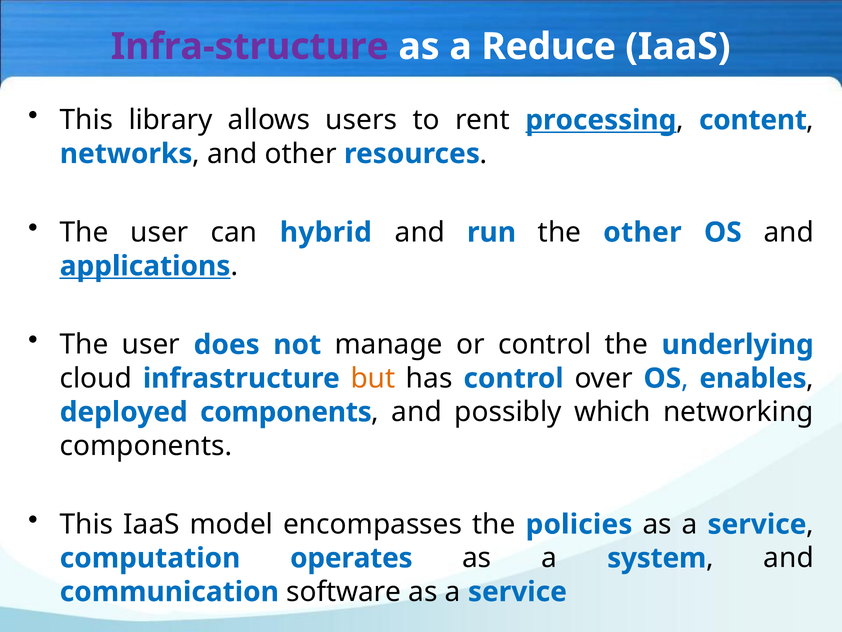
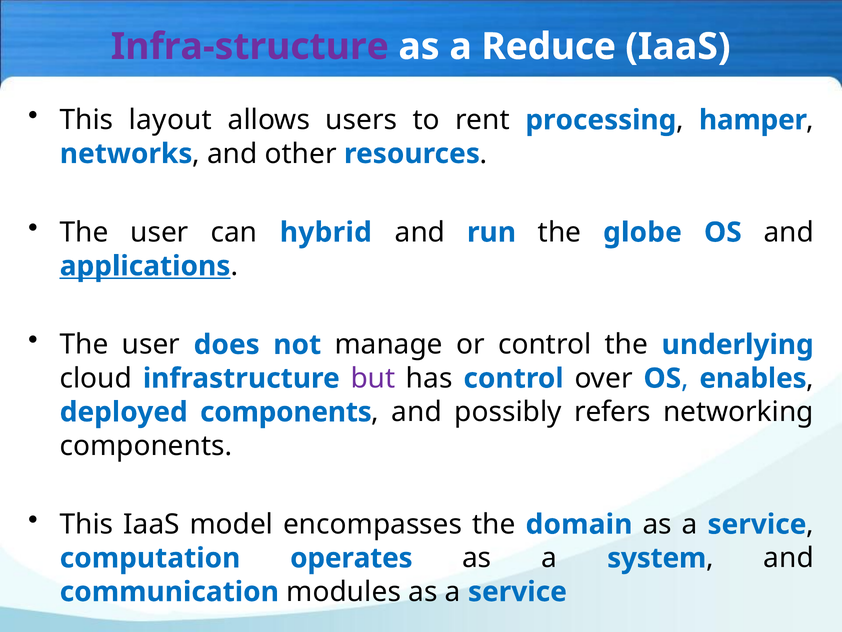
library: library -> layout
processing underline: present -> none
content: content -> hamper
the other: other -> globe
but colour: orange -> purple
which: which -> refers
policies: policies -> domain
software: software -> modules
